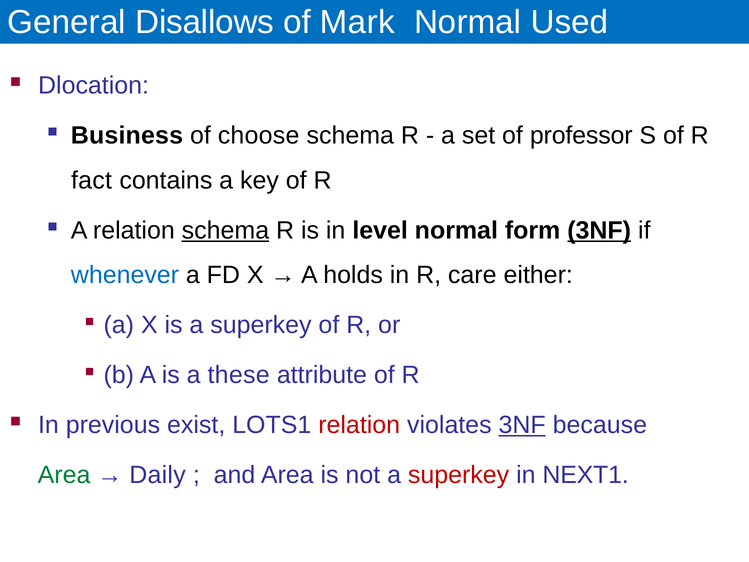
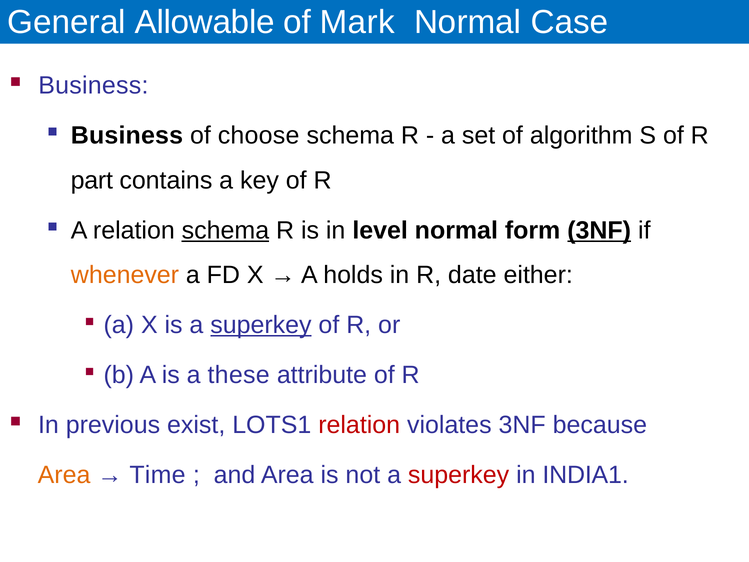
Disallows: Disallows -> Allowable
Used: Used -> Case
Dlocation at (94, 85): Dlocation -> Business
professor: professor -> algorithm
fact: fact -> part
whenever colour: blue -> orange
care: care -> date
superkey at (261, 325) underline: none -> present
3NF at (522, 425) underline: present -> none
Area at (64, 475) colour: green -> orange
Daily: Daily -> Time
NEXT1: NEXT1 -> INDIA1
